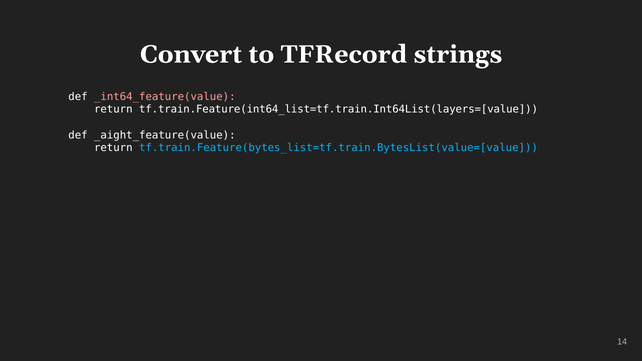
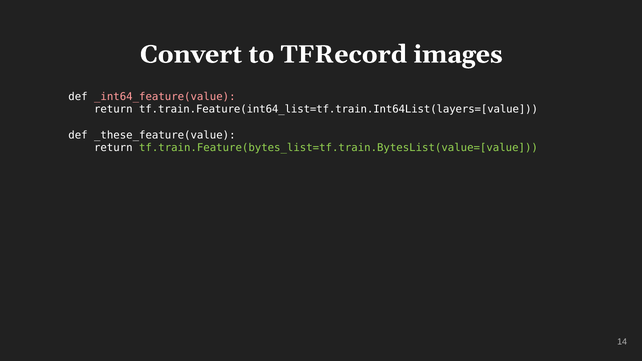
strings: strings -> images
_aight_feature(value: _aight_feature(value -> _these_feature(value
tf.train.Feature(bytes_list=tf.train.BytesList(value=[value colour: light blue -> light green
